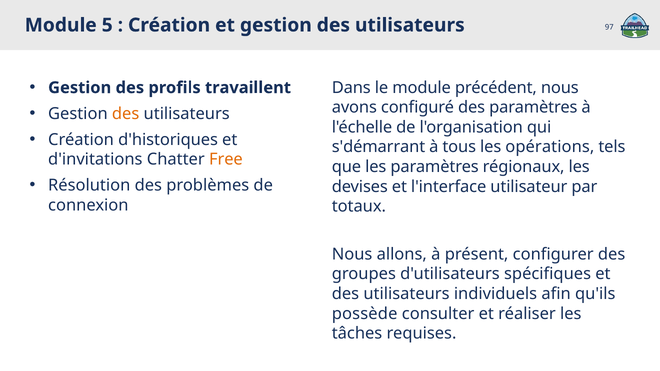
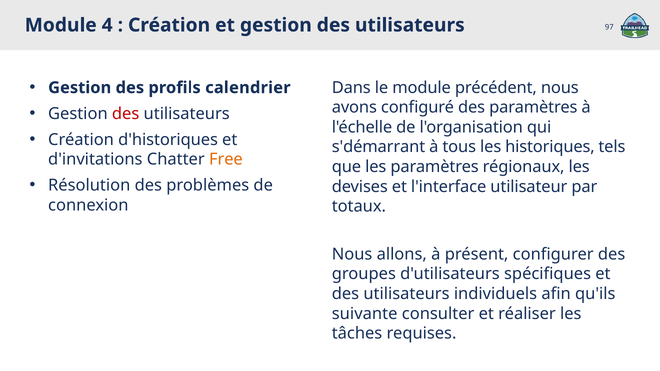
5: 5 -> 4
travaillent: travaillent -> calendrier
des at (126, 114) colour: orange -> red
opérations: opérations -> historiques
possède: possède -> suivante
